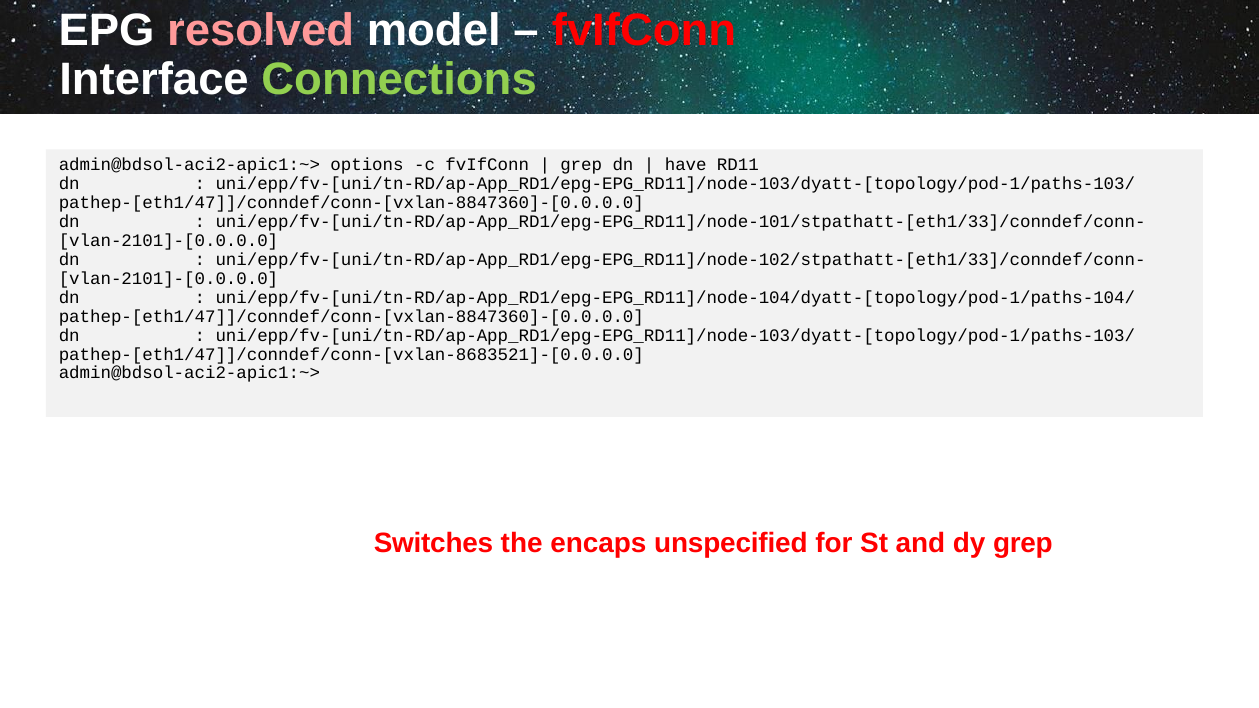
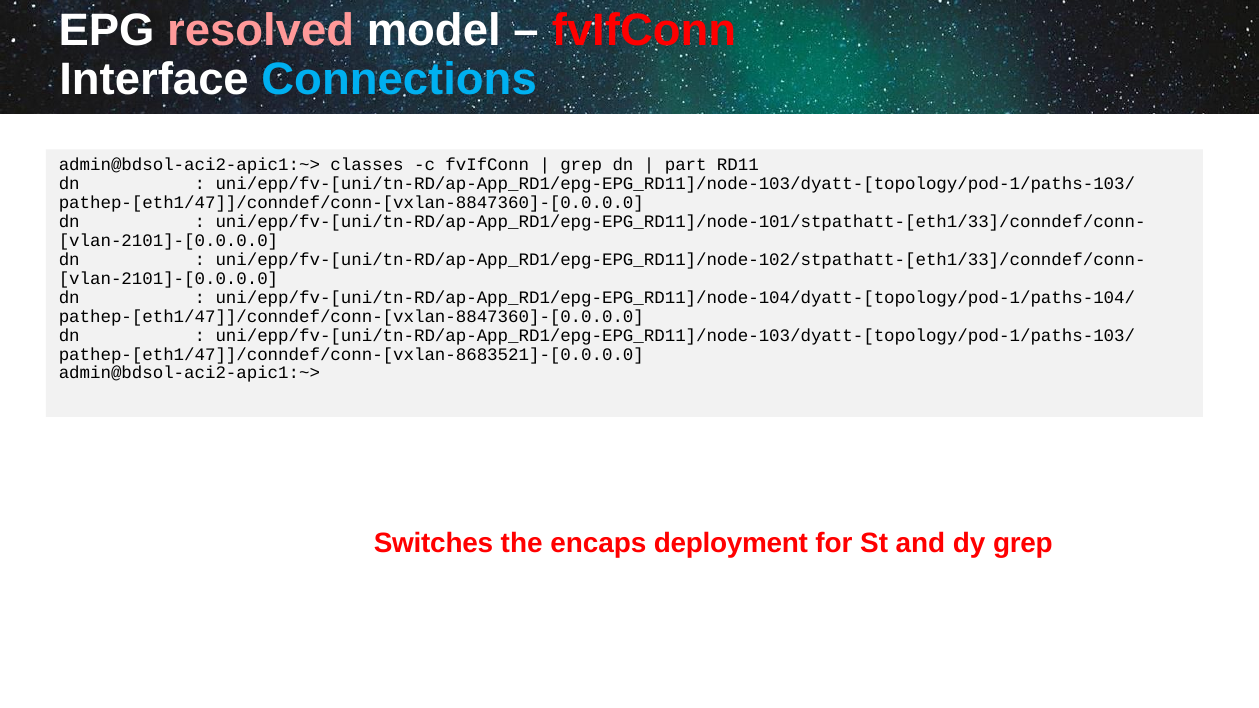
Connections colour: light green -> light blue
options: options -> classes
have: have -> part
unspecified: unspecified -> deployment
